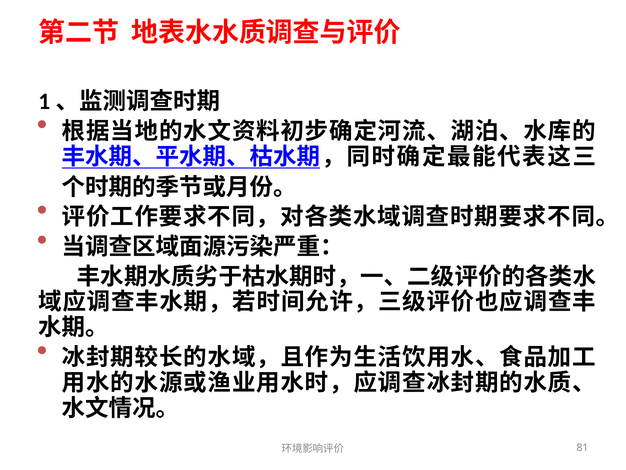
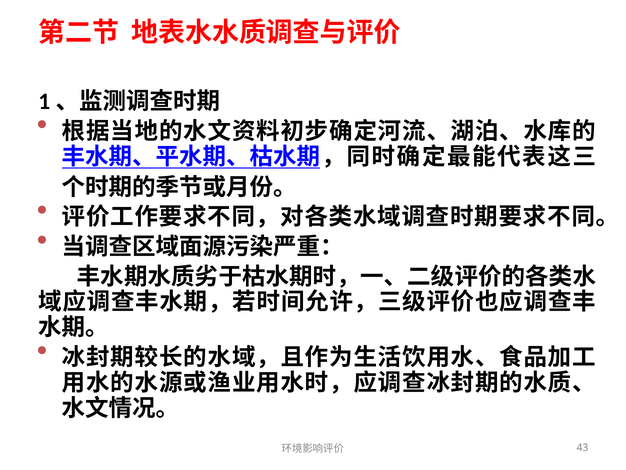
81: 81 -> 43
